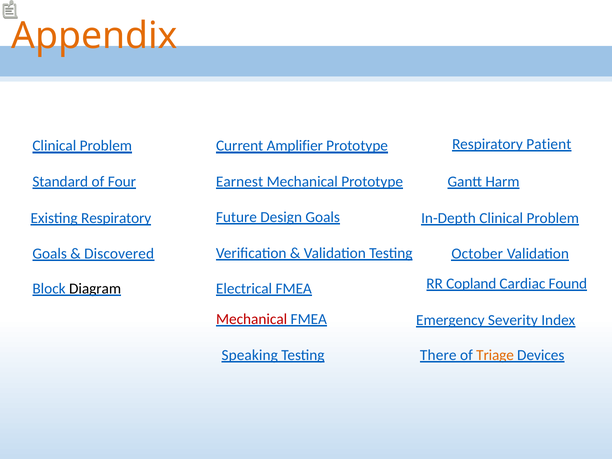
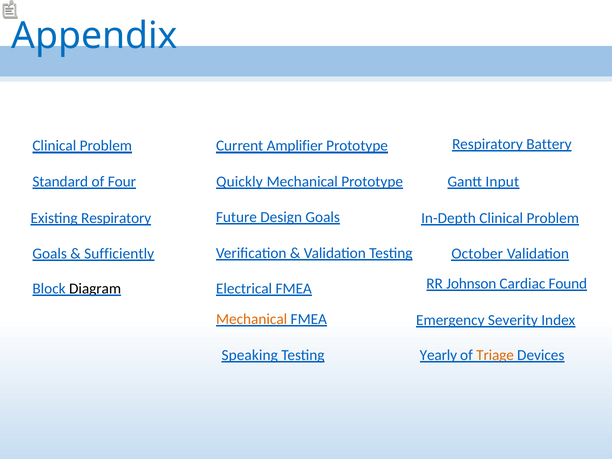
Appendix colour: orange -> blue
Patient: Patient -> Battery
Earnest: Earnest -> Quickly
Harm: Harm -> Input
Discovered: Discovered -> Sufficiently
Copland: Copland -> Johnson
Mechanical at (252, 319) colour: red -> orange
There: There -> Yearly
